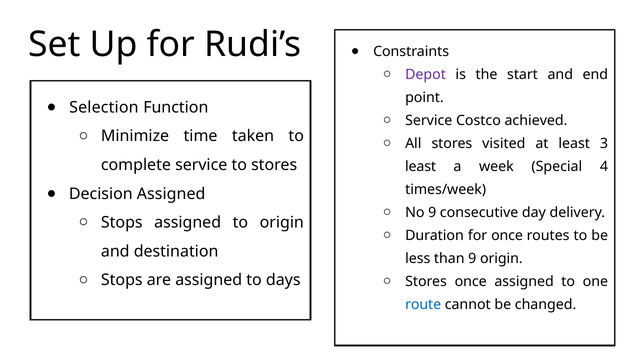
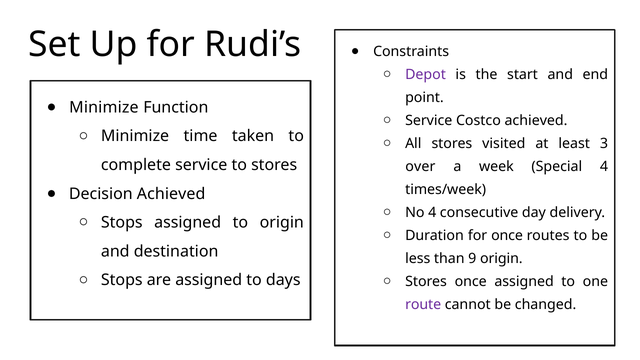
Selection at (104, 107): Selection -> Minimize
least at (421, 167): least -> over
Decision Assigned: Assigned -> Achieved
No 9: 9 -> 4
route colour: blue -> purple
